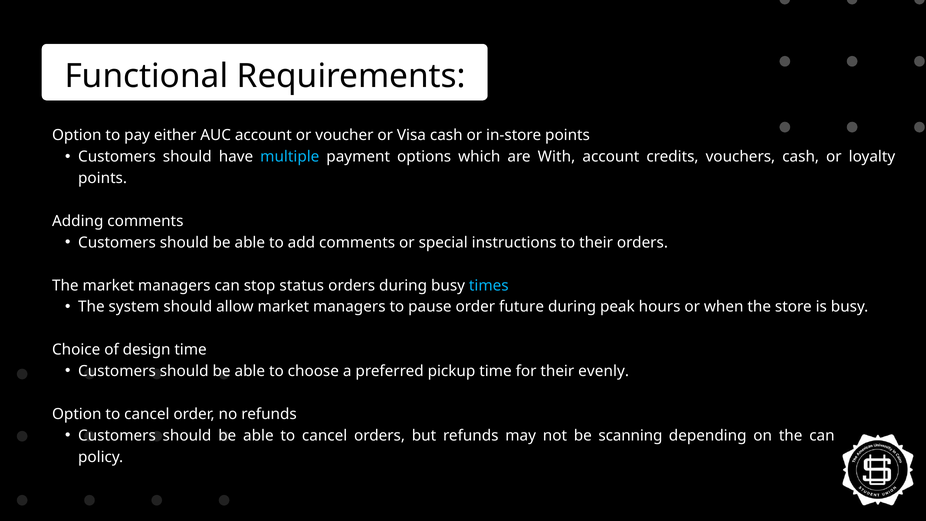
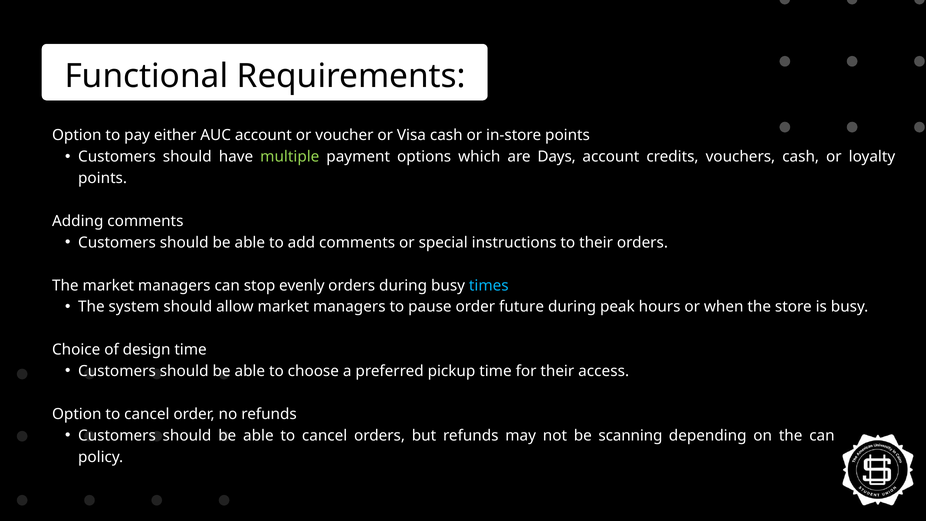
multiple colour: light blue -> light green
With: With -> Days
status: status -> evenly
evenly: evenly -> access
